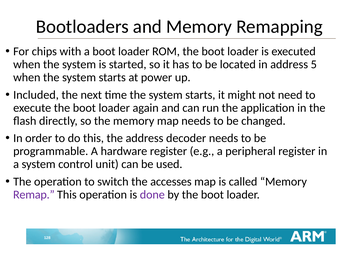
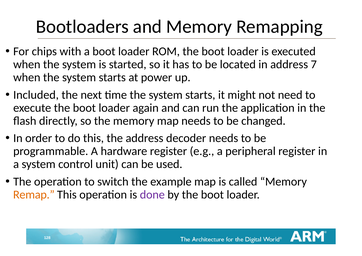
5: 5 -> 7
accesses: accesses -> example
Remap colour: purple -> orange
